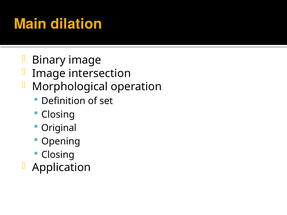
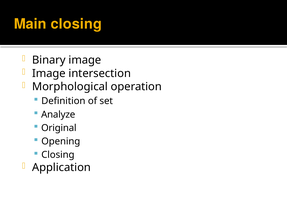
Main dilation: dilation -> closing
Closing at (58, 115): Closing -> Analyze
